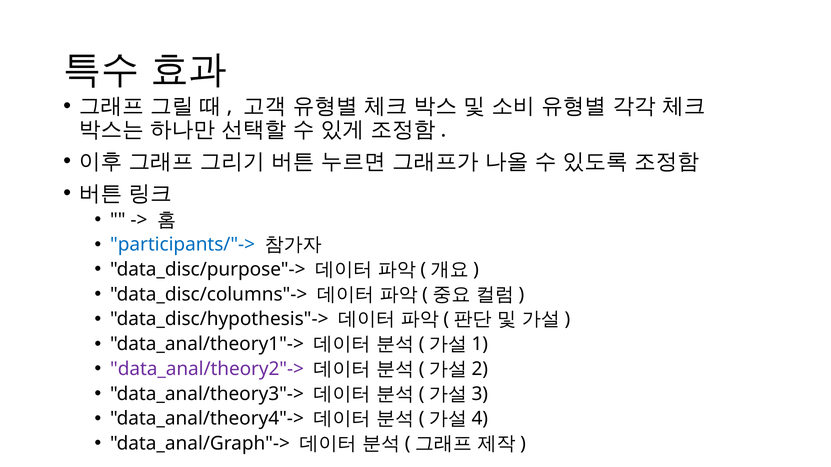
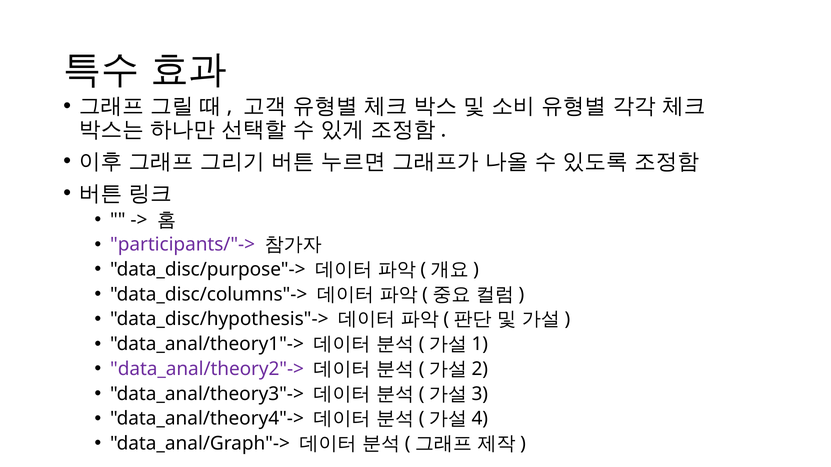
participants/"-> colour: blue -> purple
